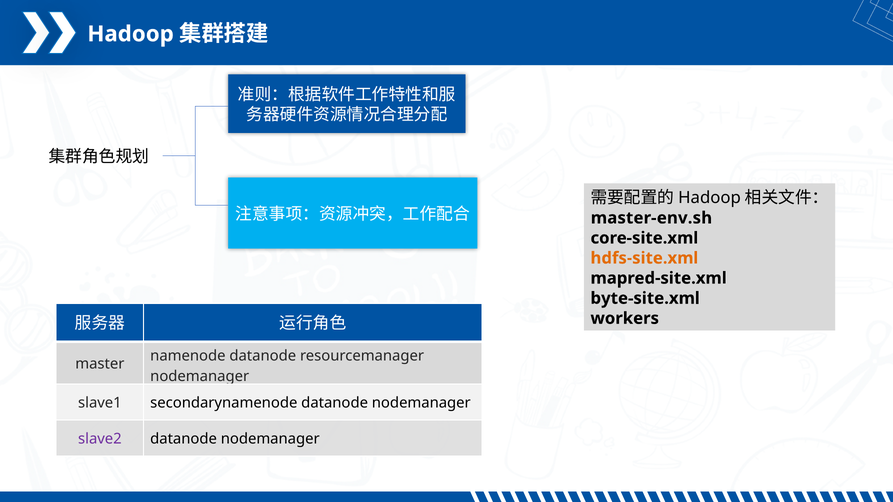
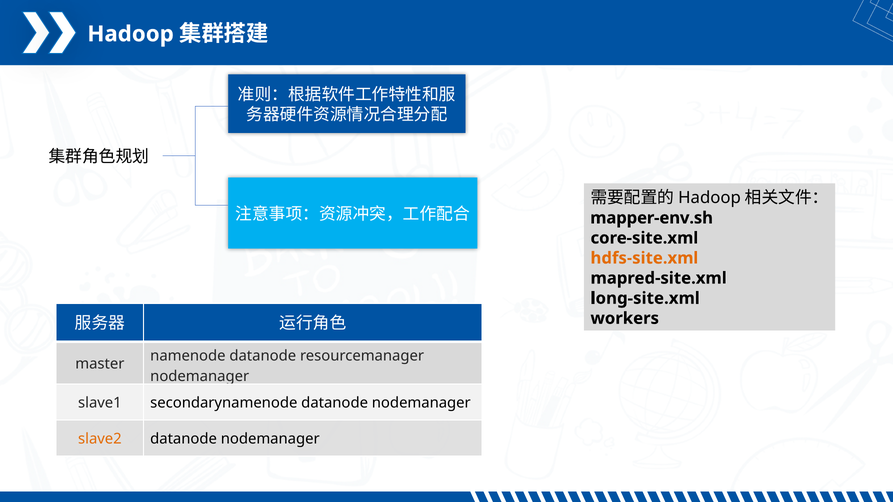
master-env.sh: master-env.sh -> mapper-env.sh
byte-site.xml: byte-site.xml -> long-site.xml
slave2 colour: purple -> orange
